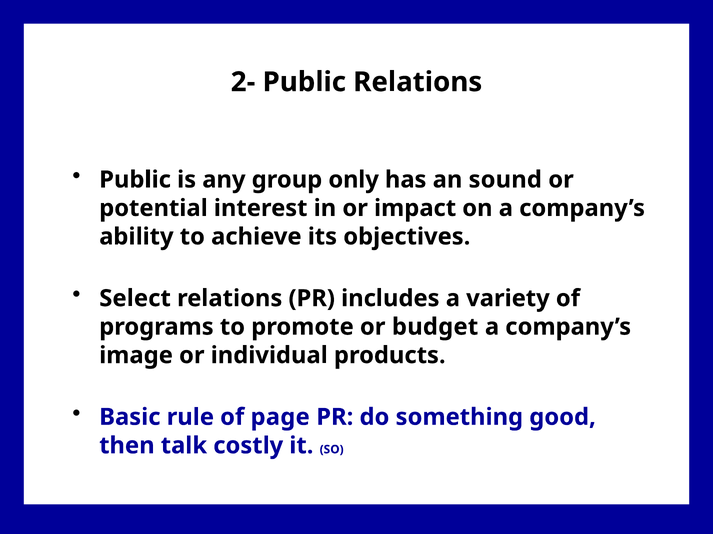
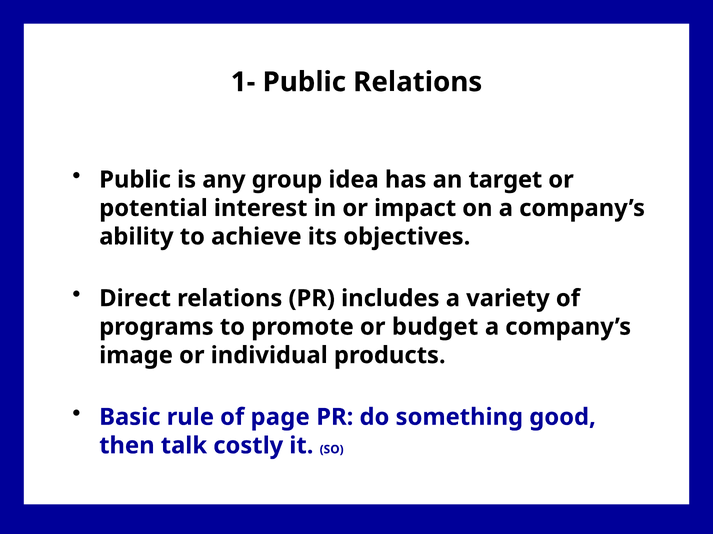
2-: 2- -> 1-
only: only -> idea
sound: sound -> target
Select: Select -> Direct
